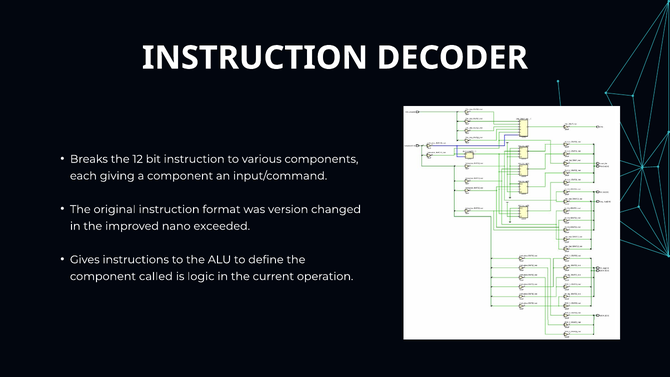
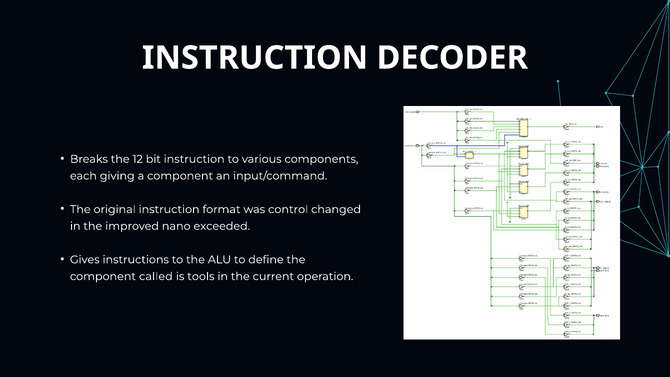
version: version -> control
logic: logic -> tools
